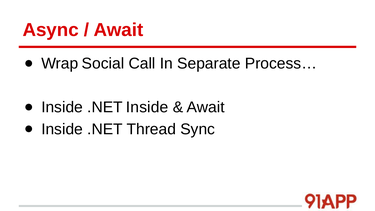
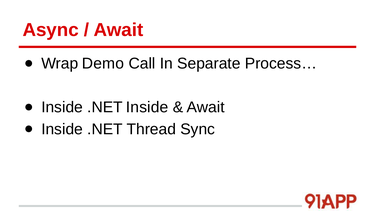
Social: Social -> Demo
